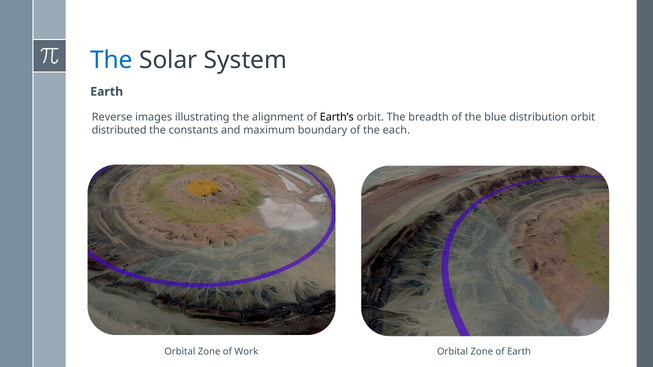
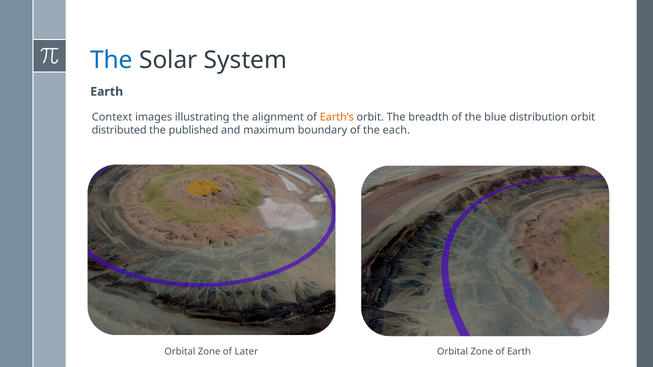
Reverse: Reverse -> Context
Earth’s colour: black -> orange
constants: constants -> published
Work: Work -> Later
